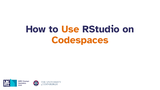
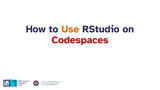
Codespaces colour: orange -> red
